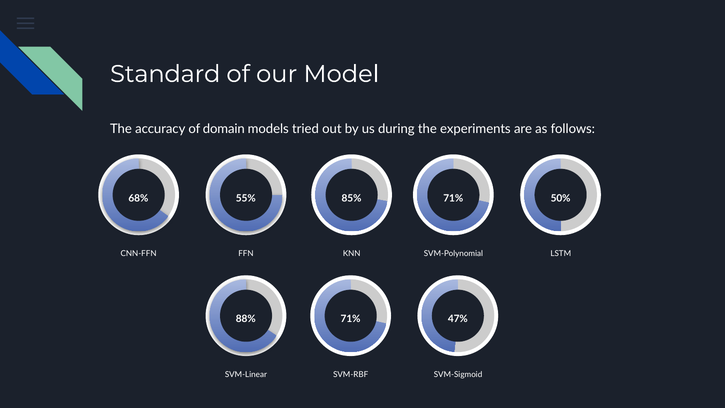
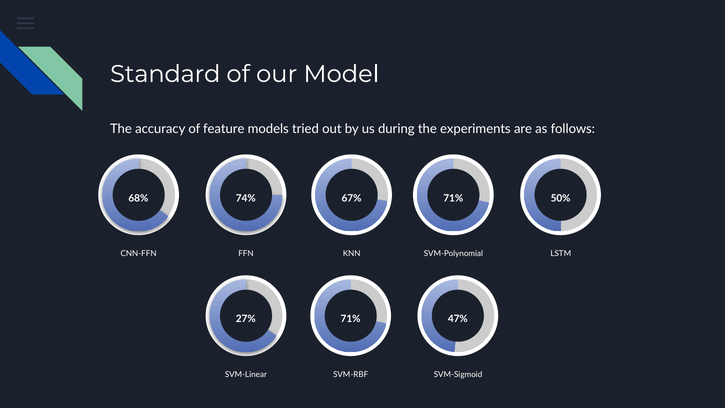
domain: domain -> feature
55%: 55% -> 74%
85%: 85% -> 67%
88%: 88% -> 27%
